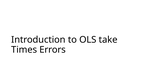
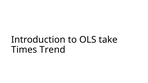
Errors: Errors -> Trend
